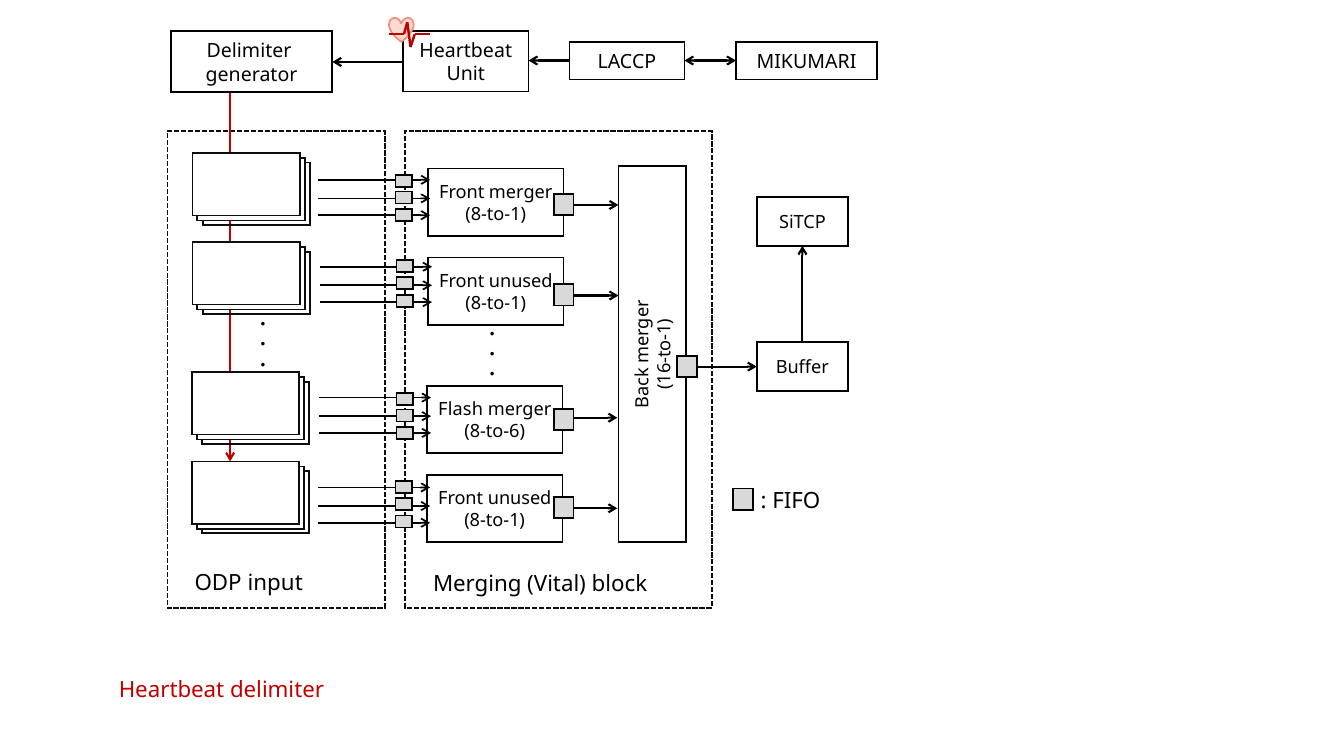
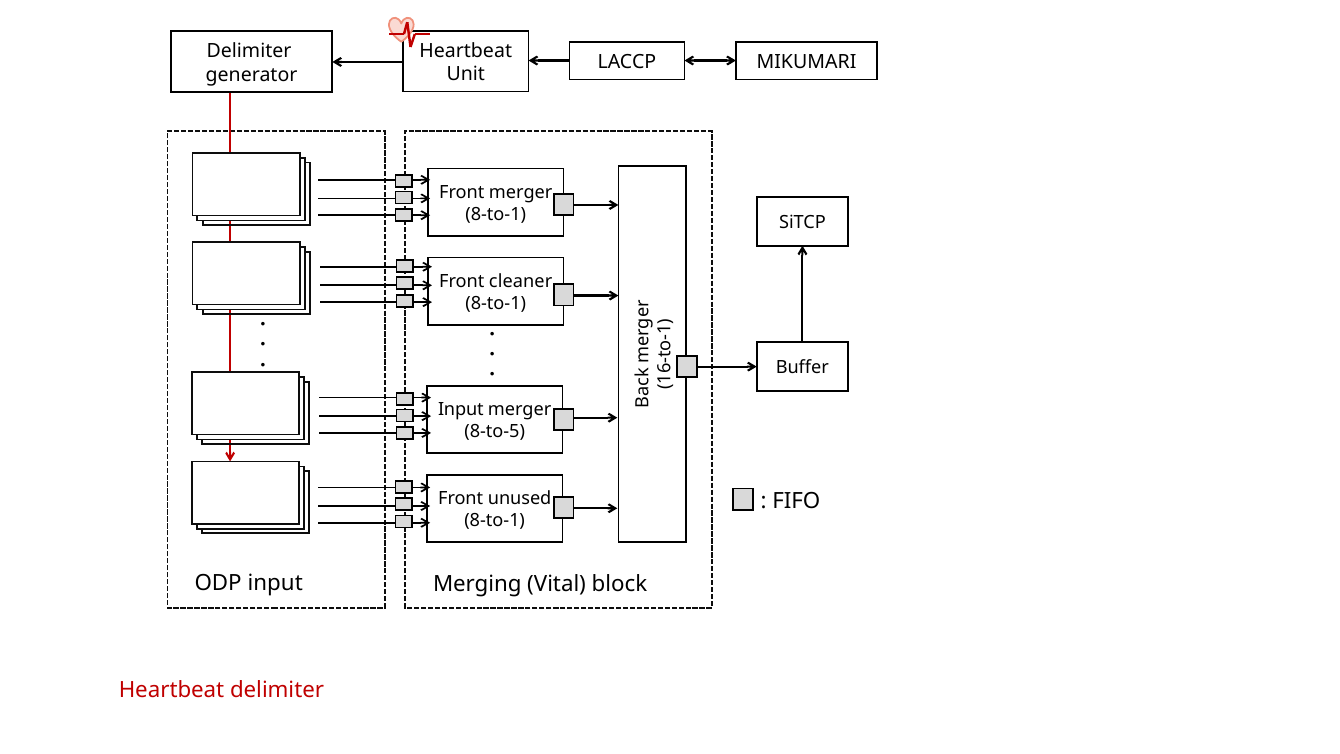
unused at (521, 281): unused -> cleaner
Flash at (461, 410): Flash -> Input
8-to-6: 8-to-6 -> 8-to-5
